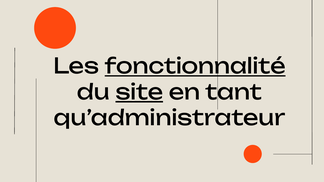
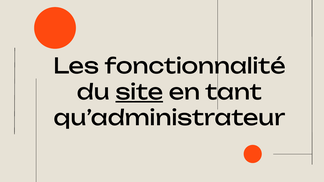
fonctionnalité underline: present -> none
